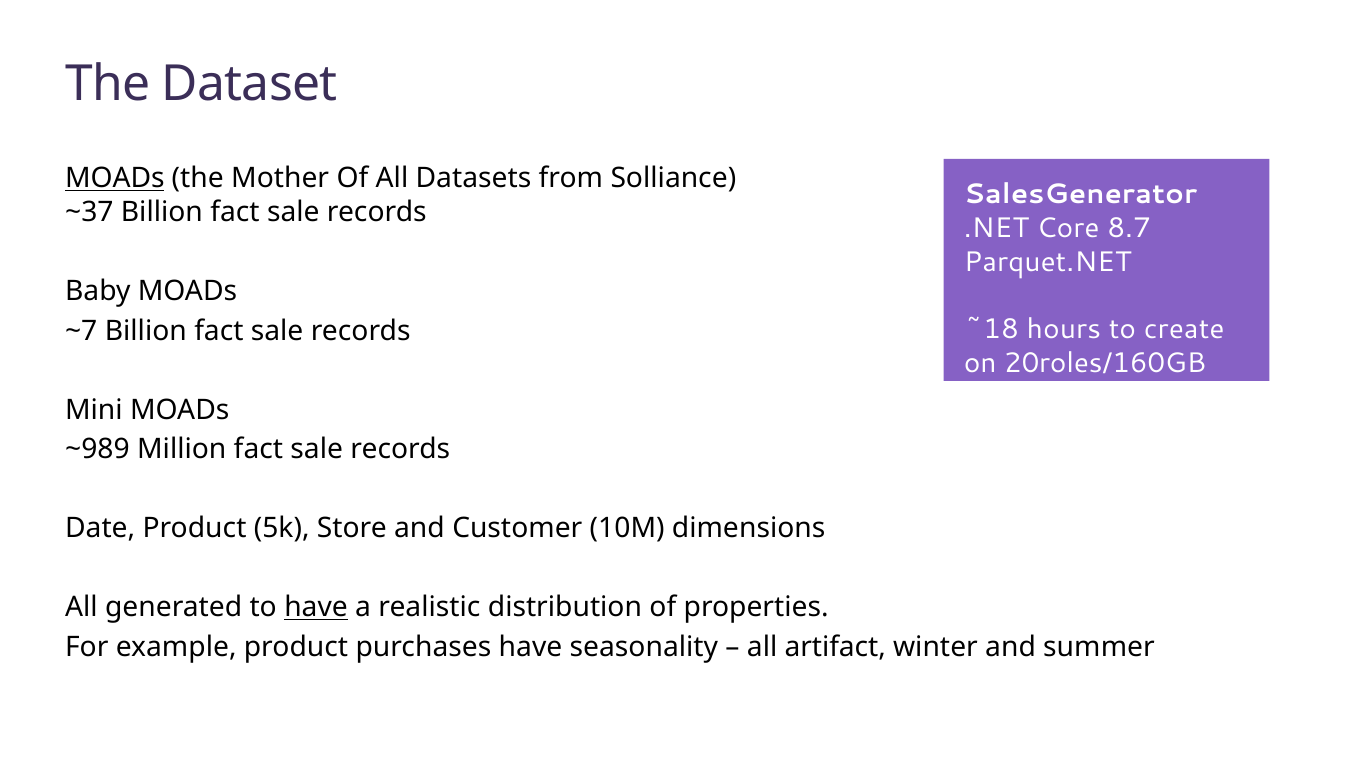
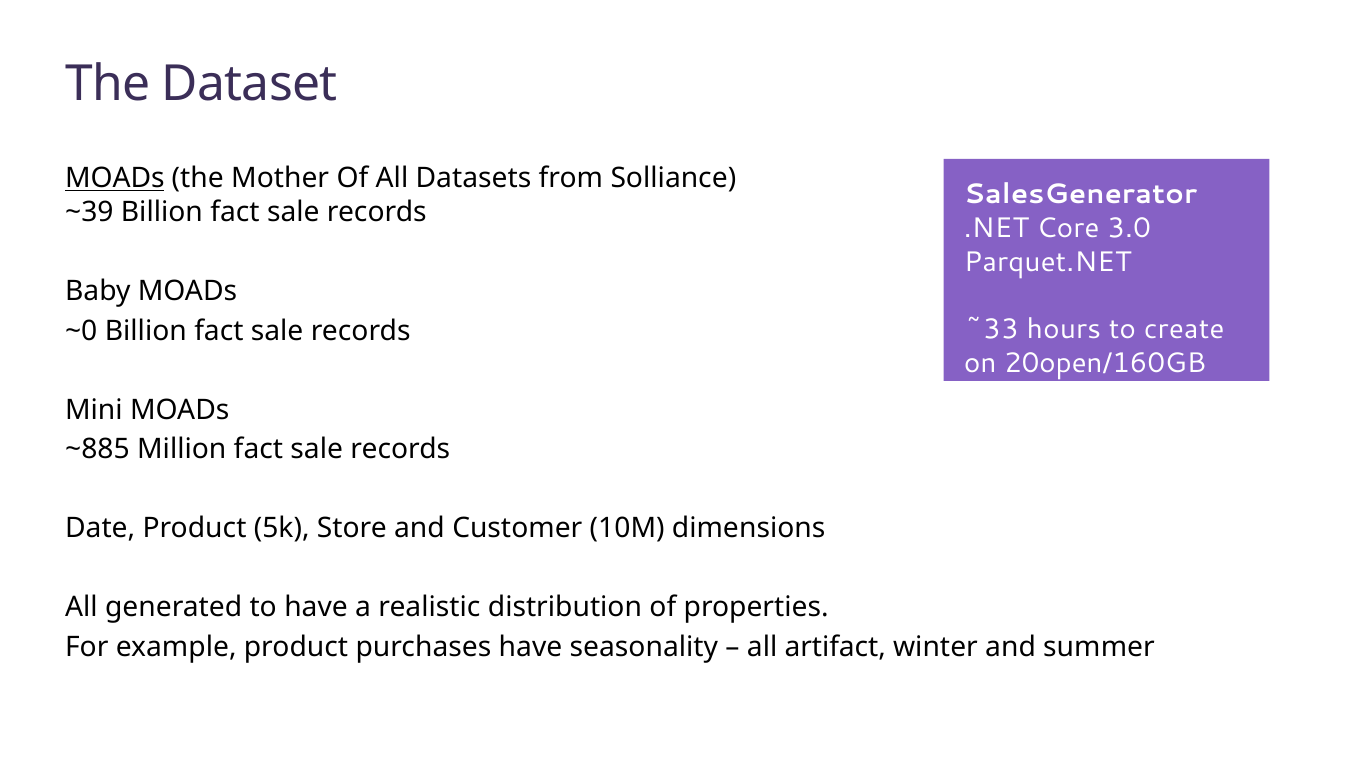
~37: ~37 -> ~39
8.7: 8.7 -> 3.0
~18: ~18 -> ~33
~7: ~7 -> ~0
20roles/160GB: 20roles/160GB -> 20open/160GB
~989: ~989 -> ~885
have at (316, 607) underline: present -> none
